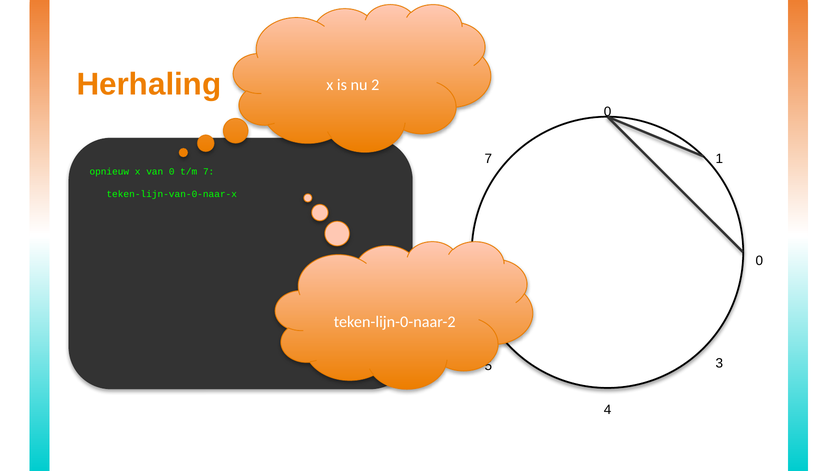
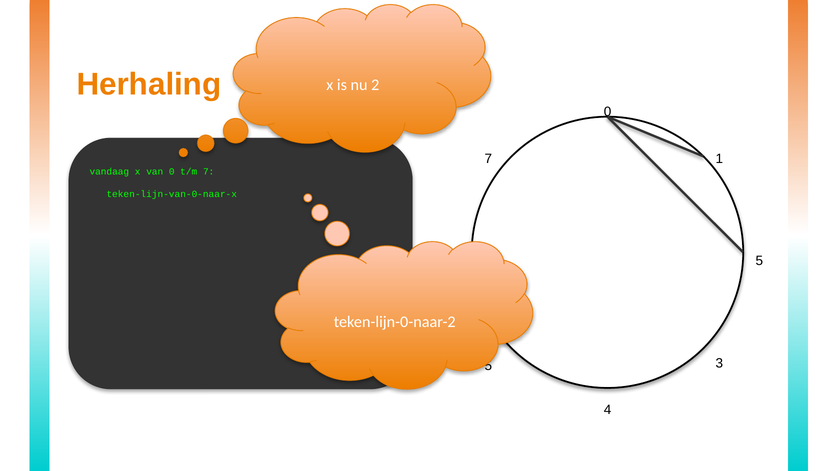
opnieuw: opnieuw -> vandaag
0 at (759, 261): 0 -> 5
